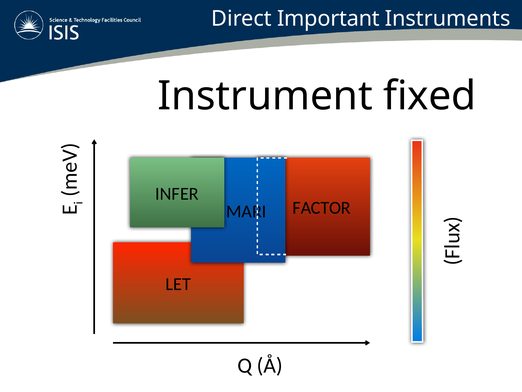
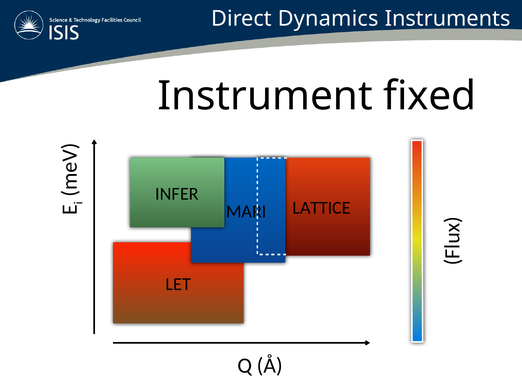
Important: Important -> Dynamics
FACTOR: FACTOR -> LATTICE
